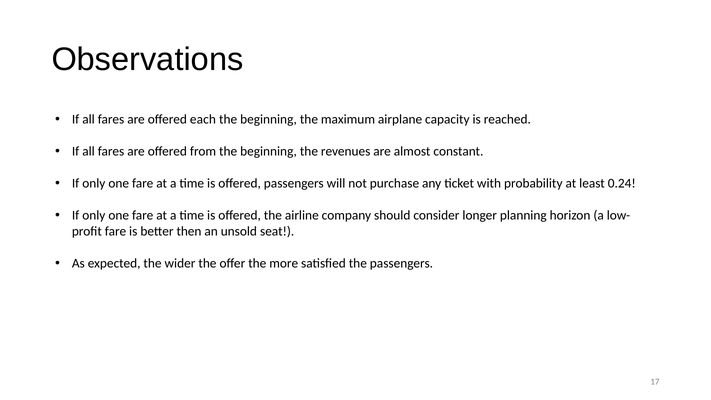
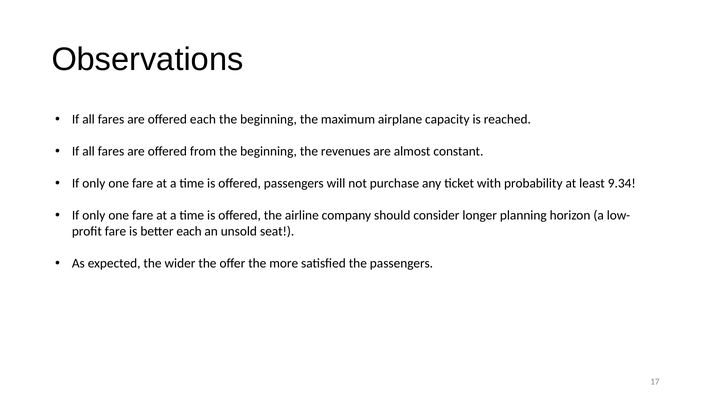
0.24: 0.24 -> 9.34
better then: then -> each
